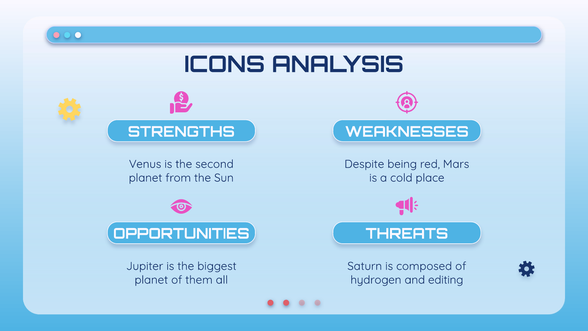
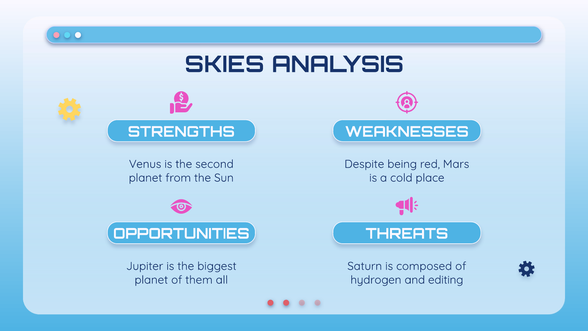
ICONS: ICONS -> SKIES
